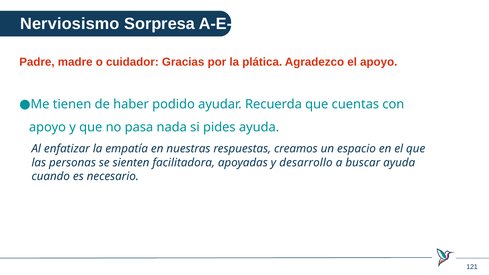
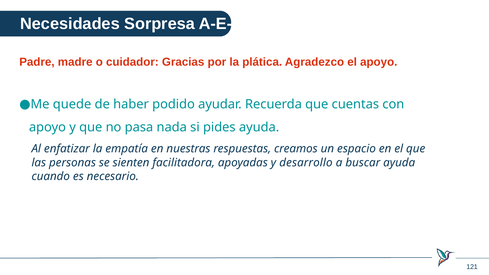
Nerviosismo: Nerviosismo -> Necesidades
tienen: tienen -> quede
